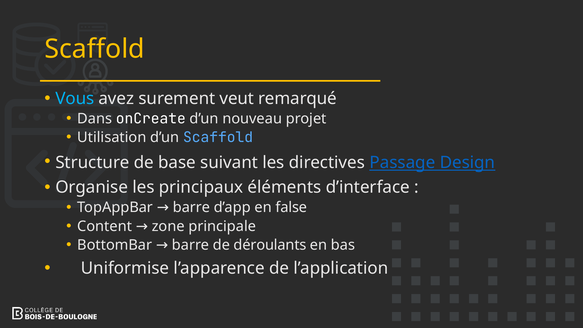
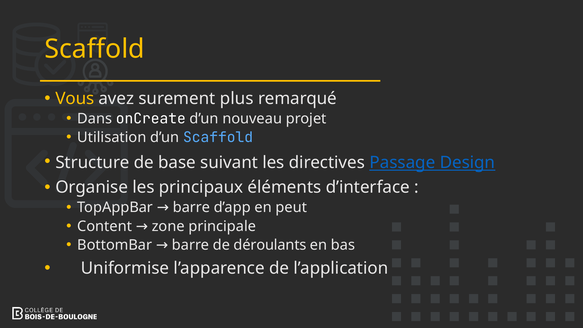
Vous colour: light blue -> yellow
veut: veut -> plus
false: false -> peut
